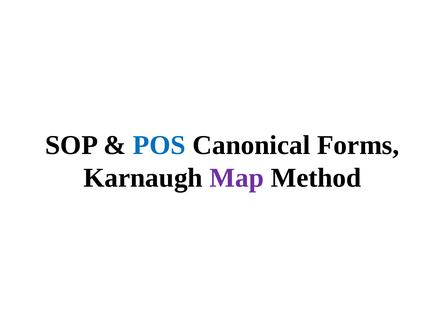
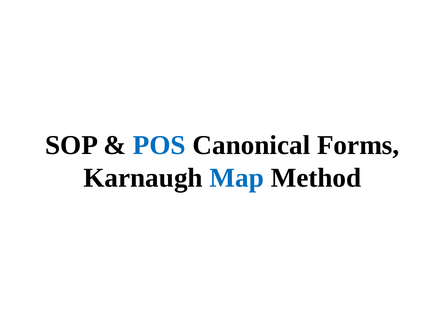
Map colour: purple -> blue
